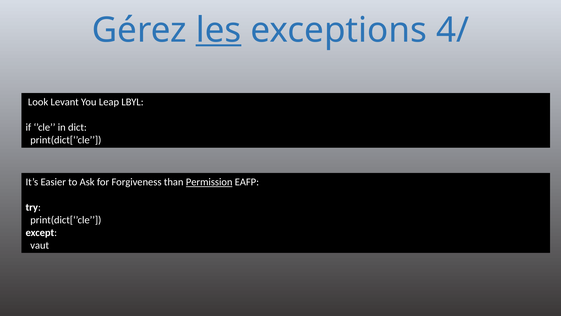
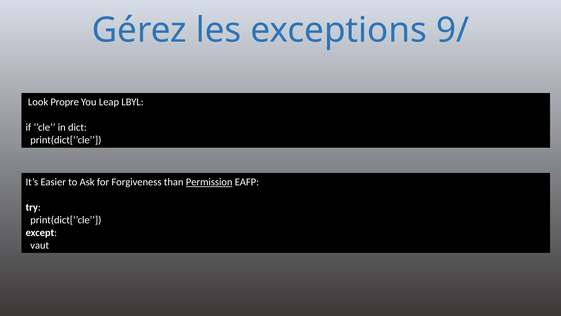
les underline: present -> none
4/: 4/ -> 9/
Levant: Levant -> Propre
